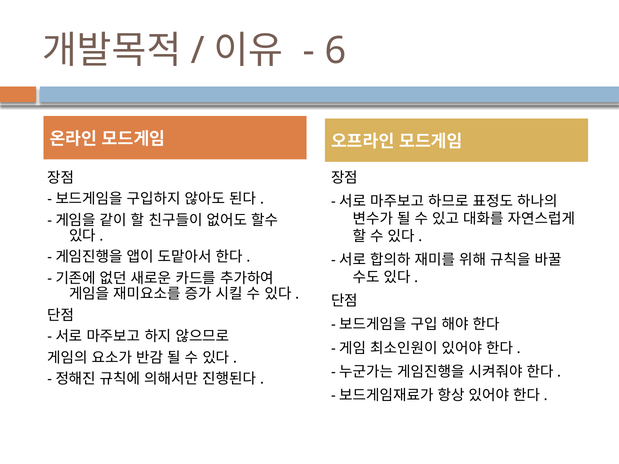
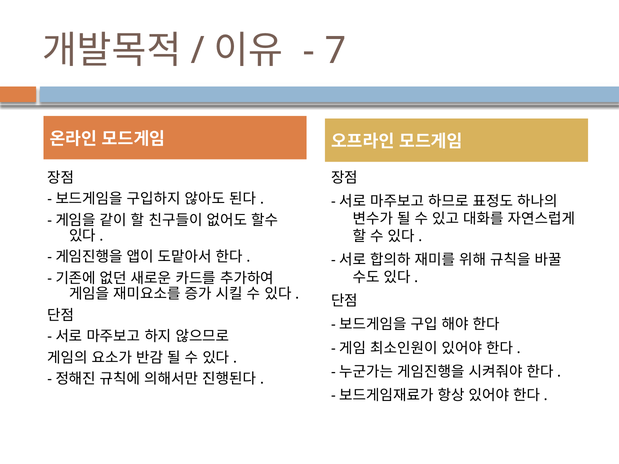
6: 6 -> 7
